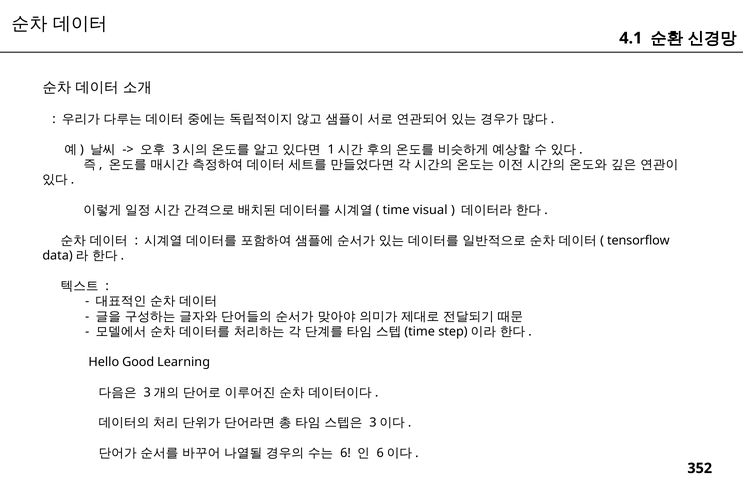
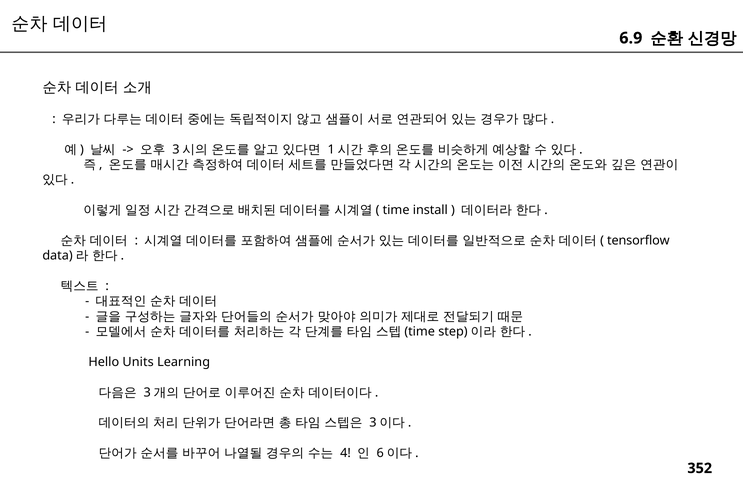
4.1: 4.1 -> 6.9
visual: visual -> install
Good: Good -> Units
6: 6 -> 4
